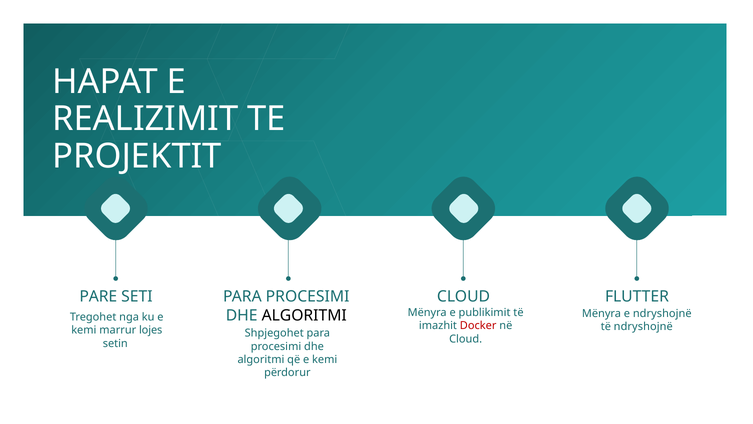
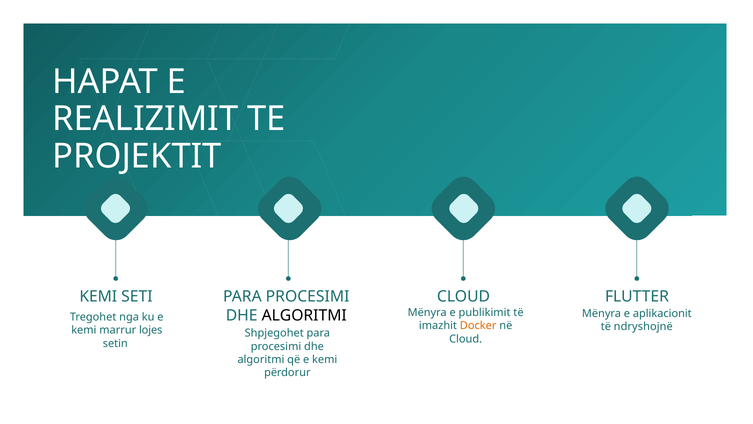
PARE at (98, 296): PARE -> KEMI
e ndryshojnë: ndryshojnë -> aplikacionit
Docker colour: red -> orange
